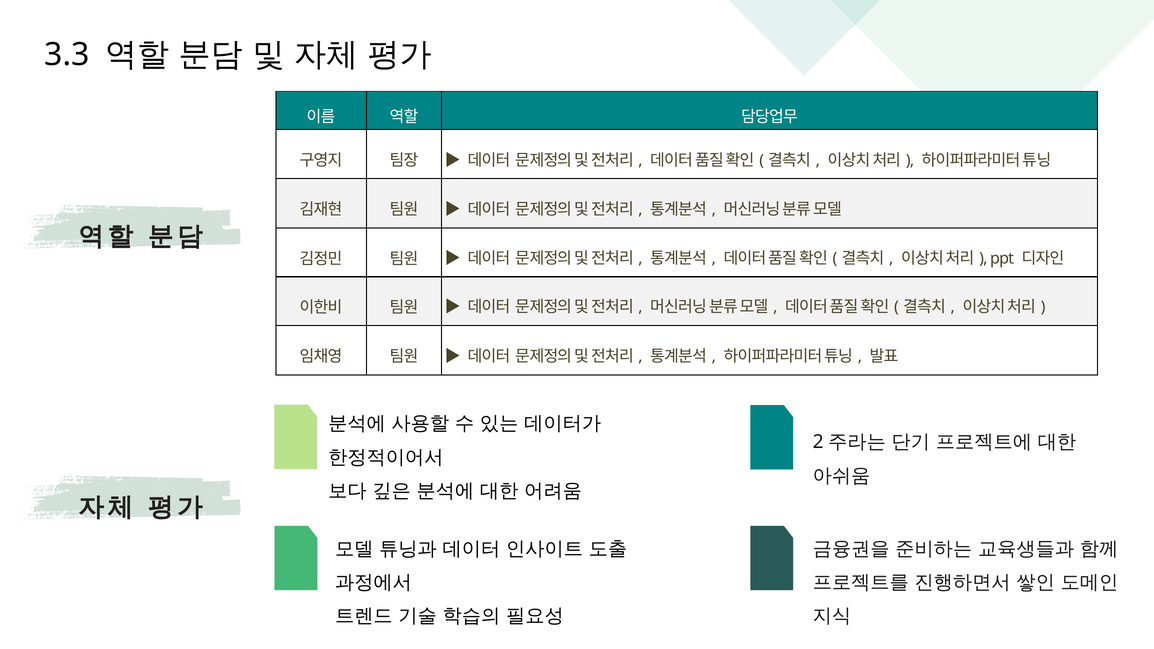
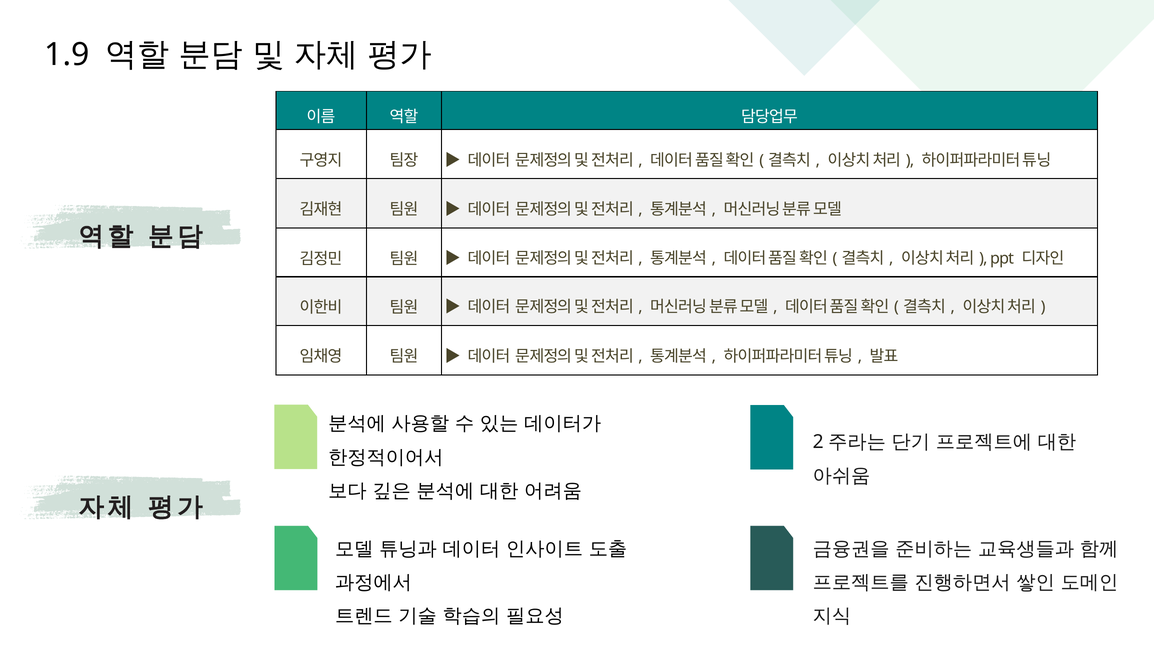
3.3: 3.3 -> 1.9
